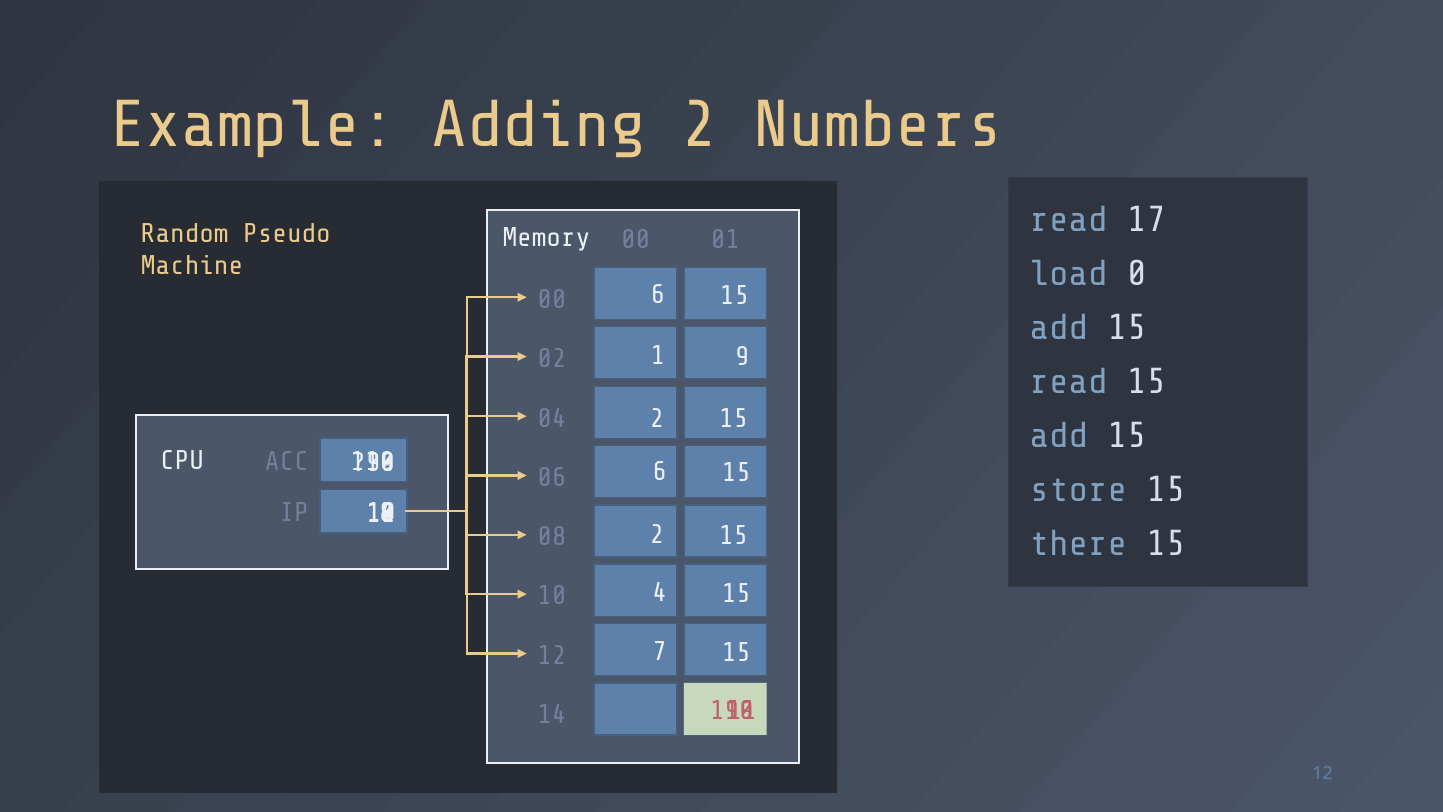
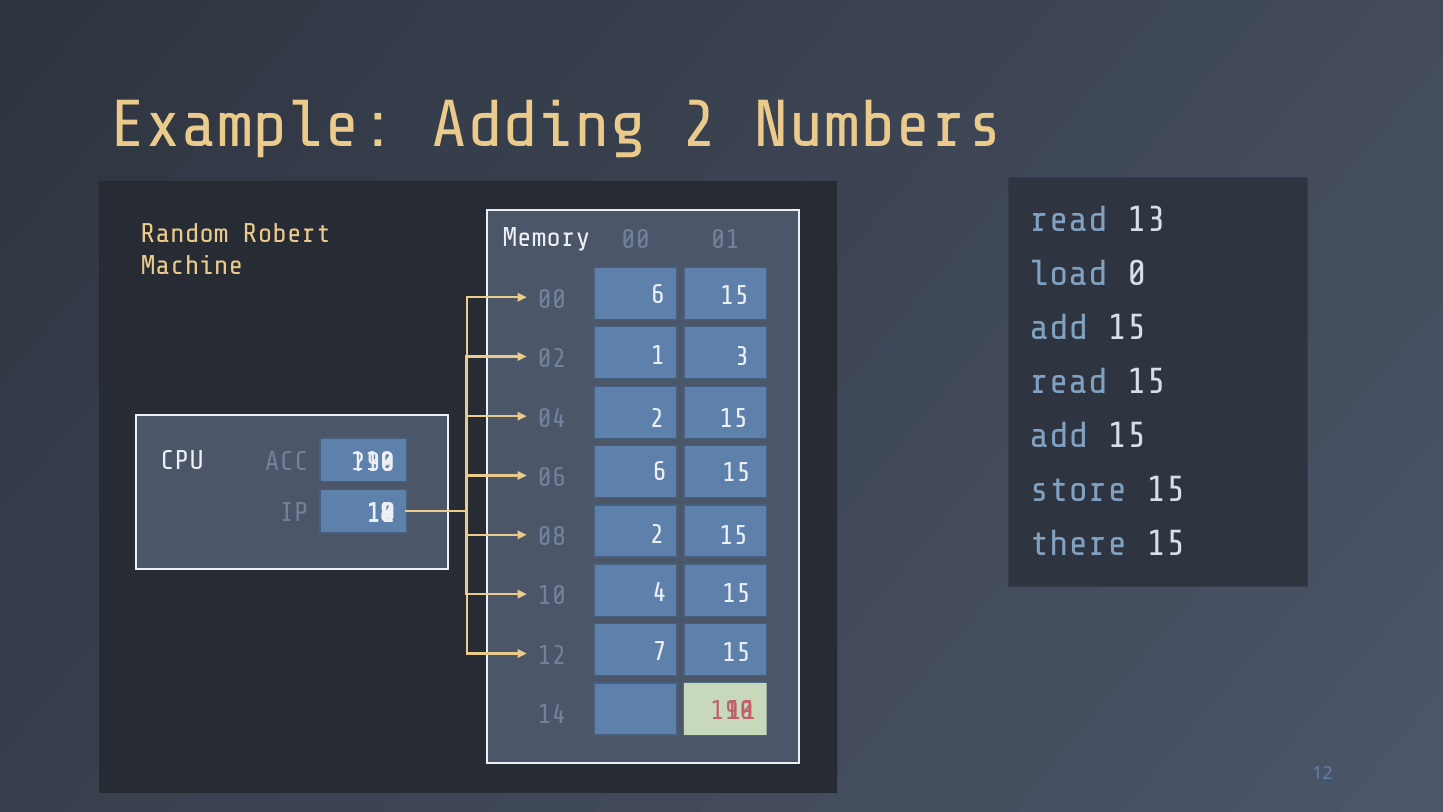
17: 17 -> 13
Pseudo: Pseudo -> Robert
9: 9 -> 3
